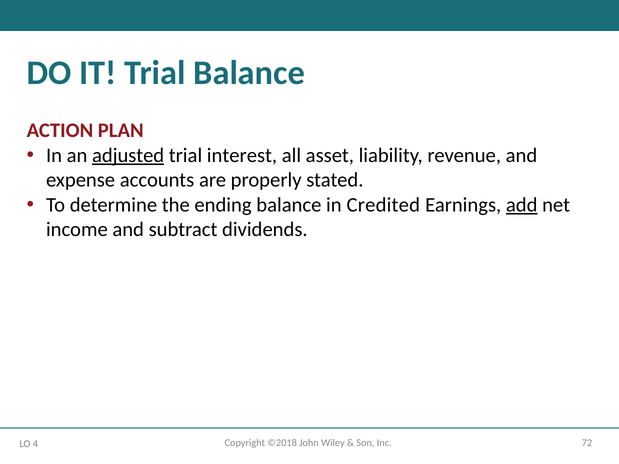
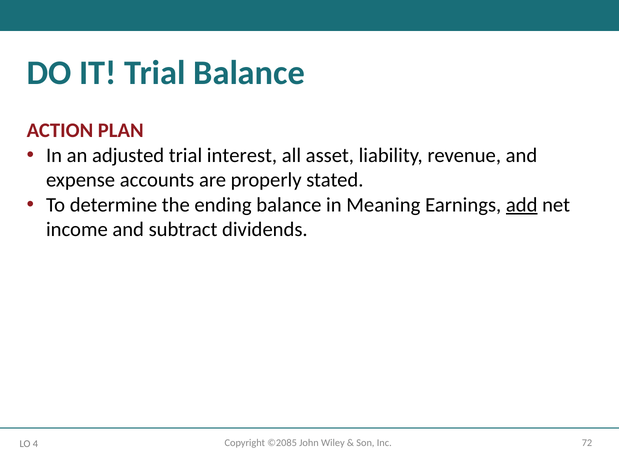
adjusted underline: present -> none
Credited: Credited -> Meaning
©2018: ©2018 -> ©2085
